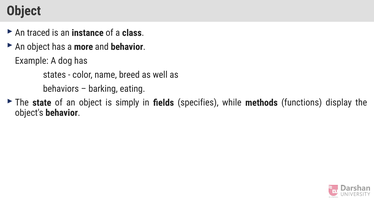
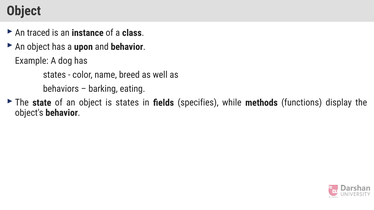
more: more -> upon
is simply: simply -> states
